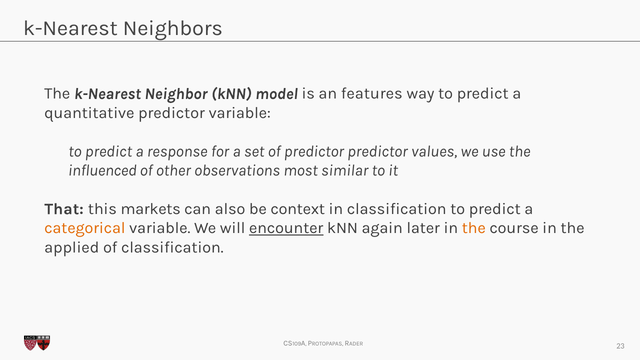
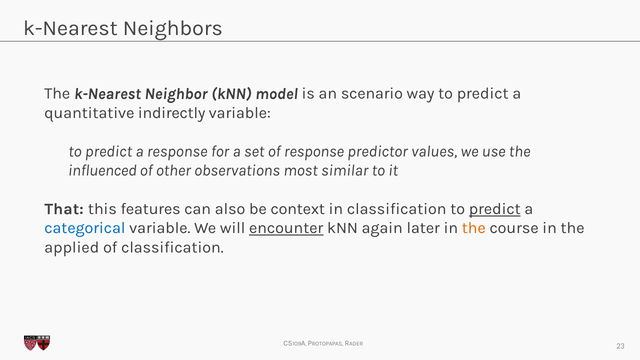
features: features -> scenario
quantitative predictor: predictor -> indirectly
of predictor: predictor -> response
markets: markets -> features
predict at (495, 209) underline: none -> present
categorical colour: orange -> blue
